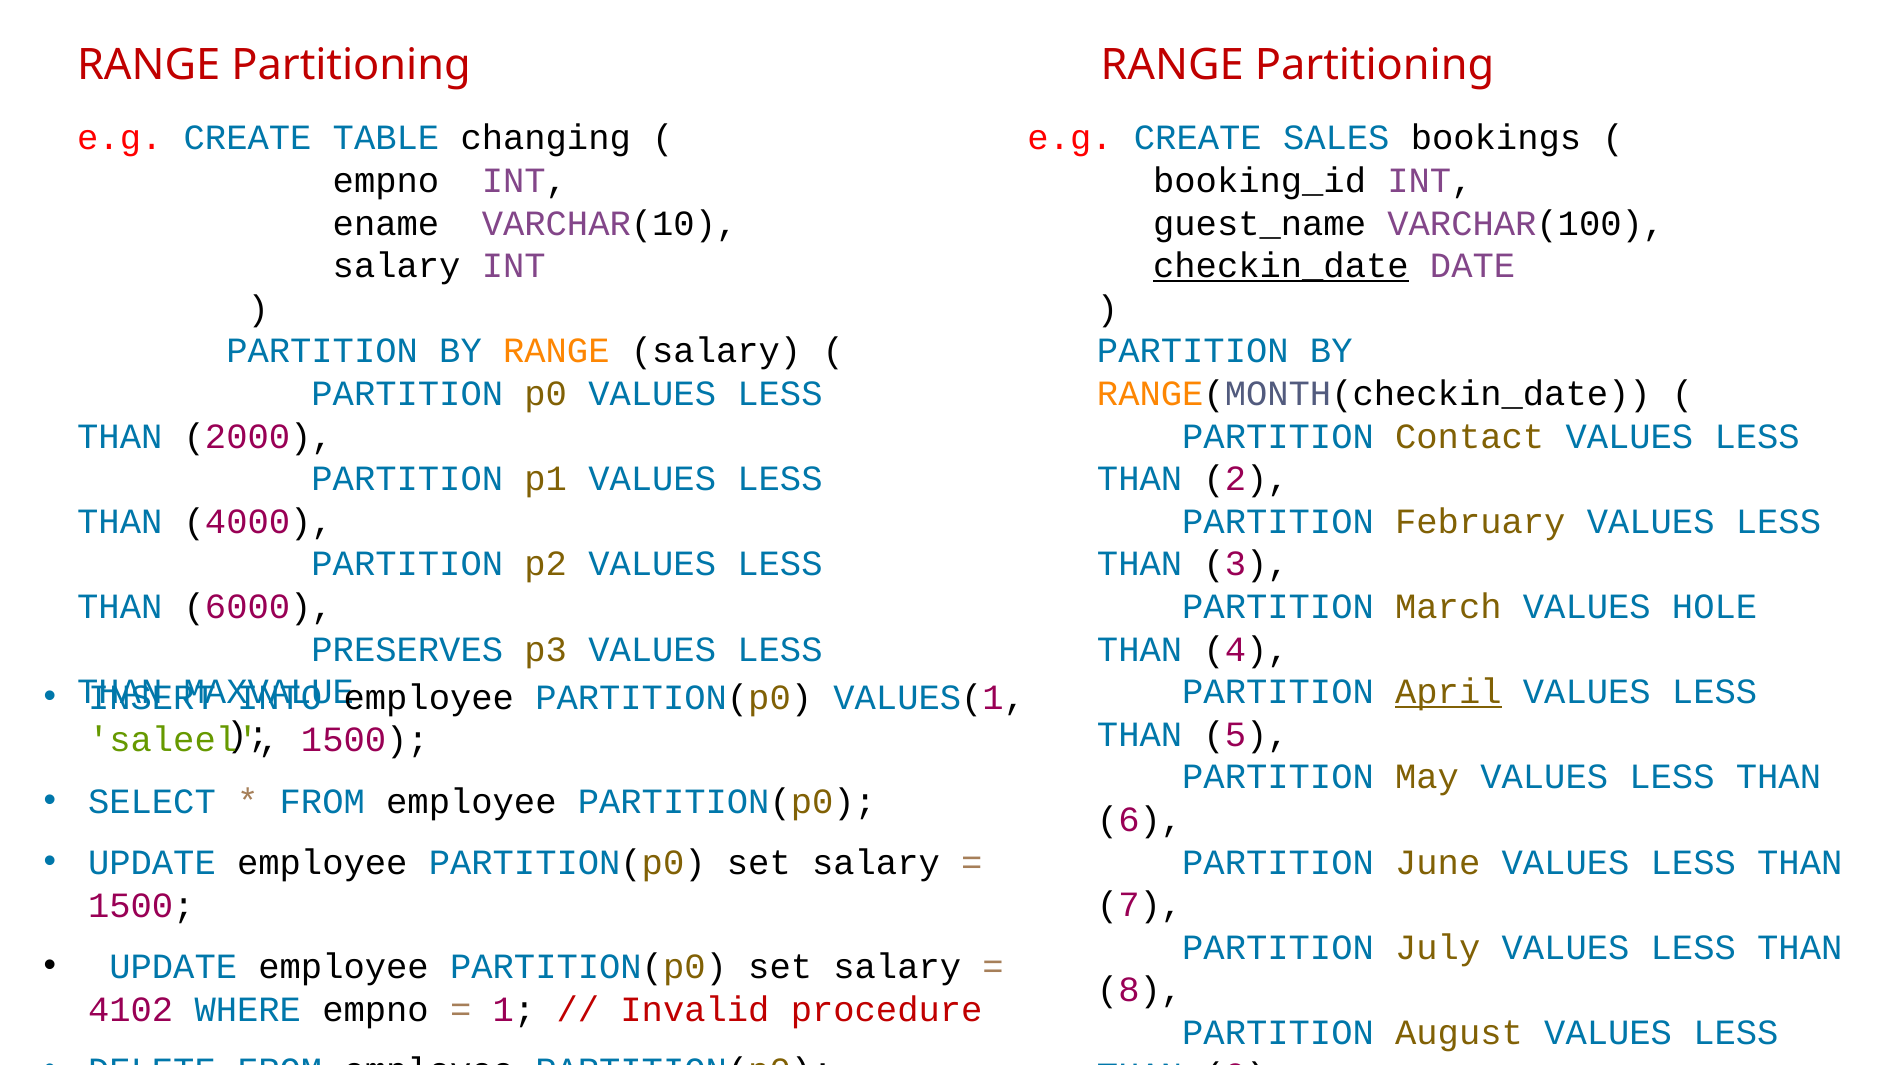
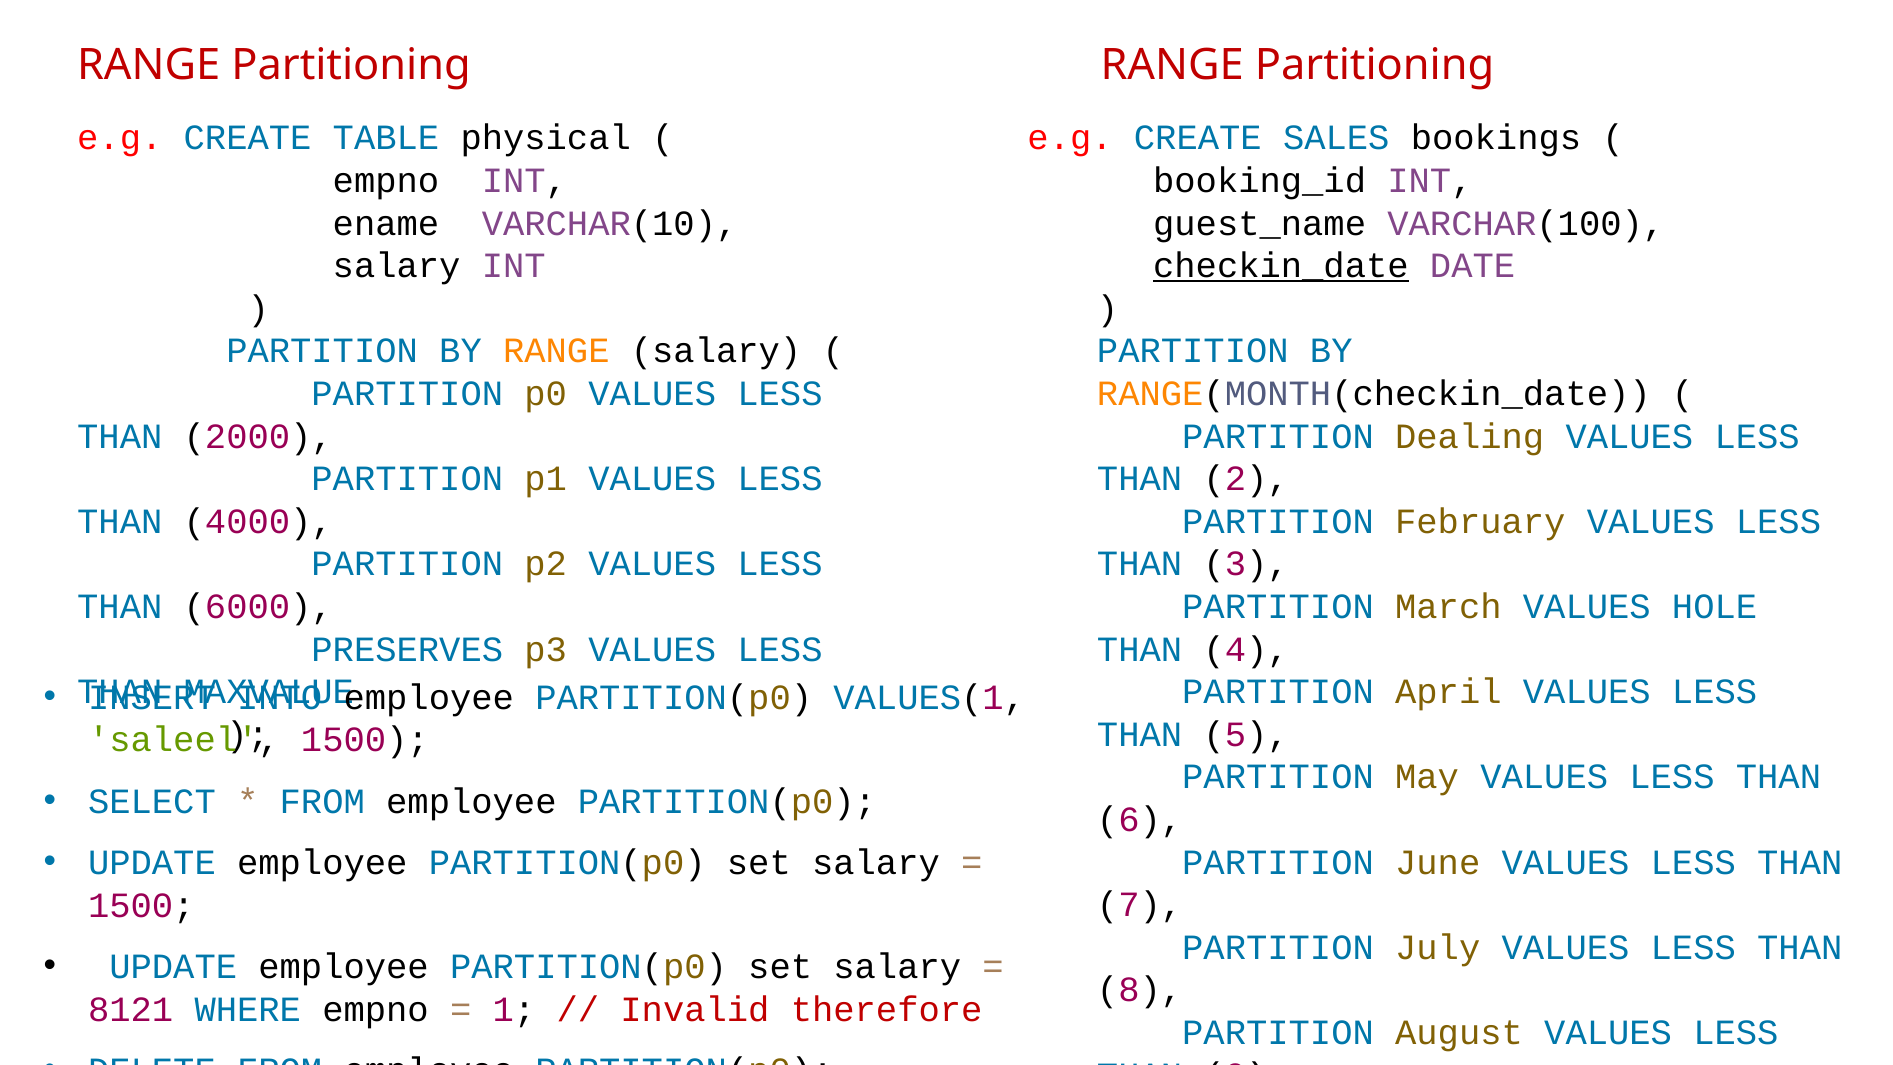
changing: changing -> physical
Contact: Contact -> Dealing
April underline: present -> none
4102: 4102 -> 8121
procedure: procedure -> therefore
